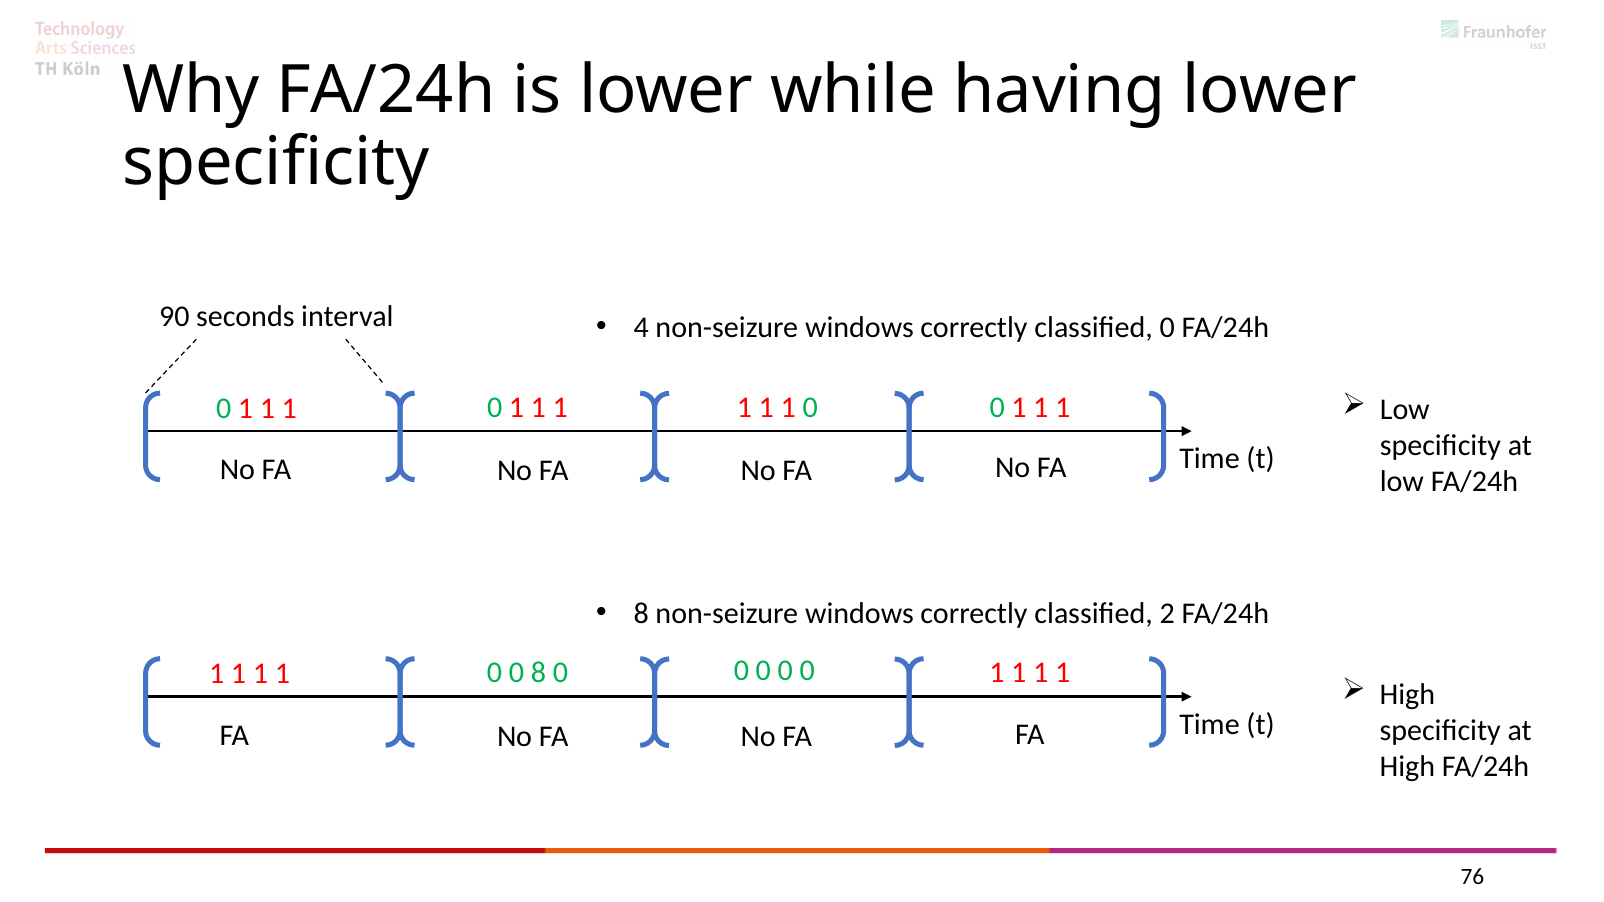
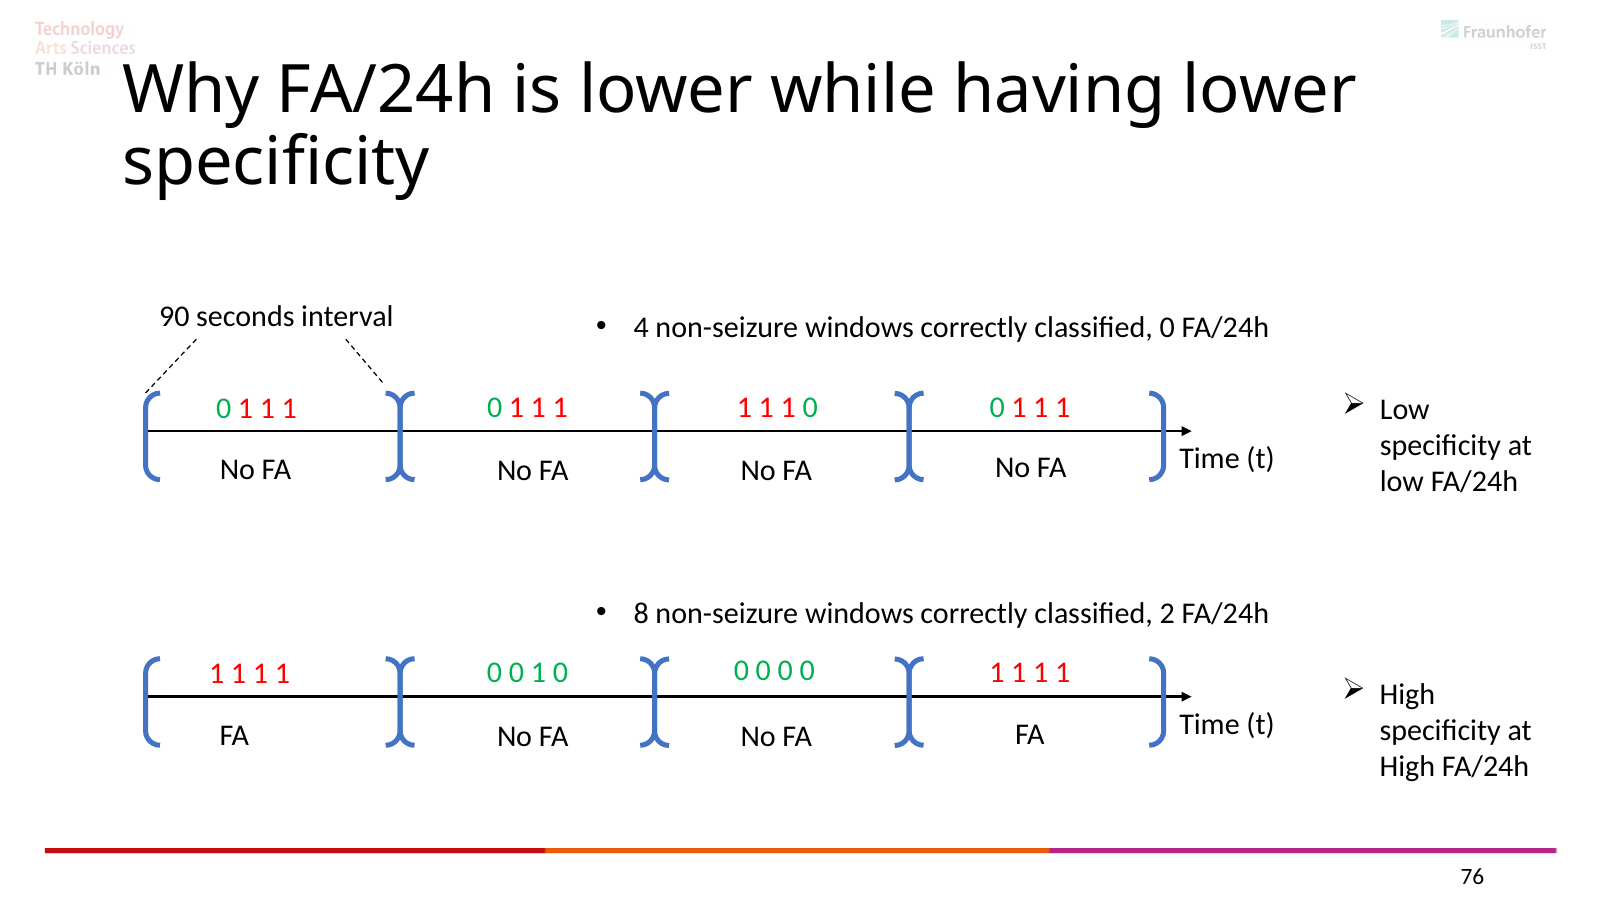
8 at (538, 673): 8 -> 1
